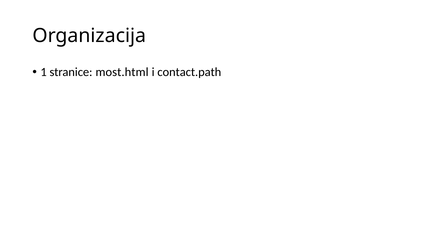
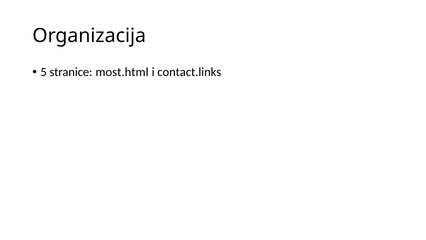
1: 1 -> 5
contact.path: contact.path -> contact.links
